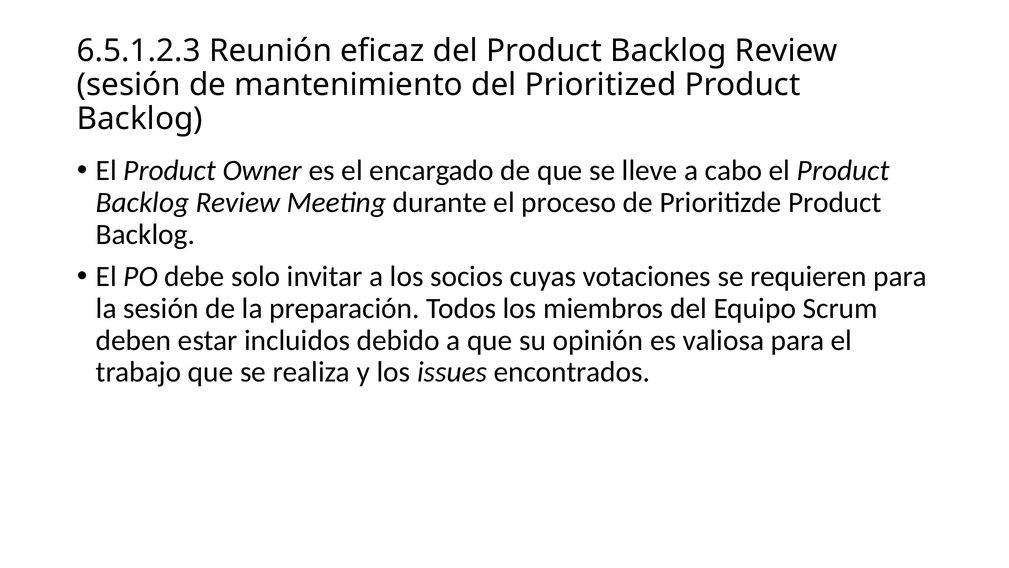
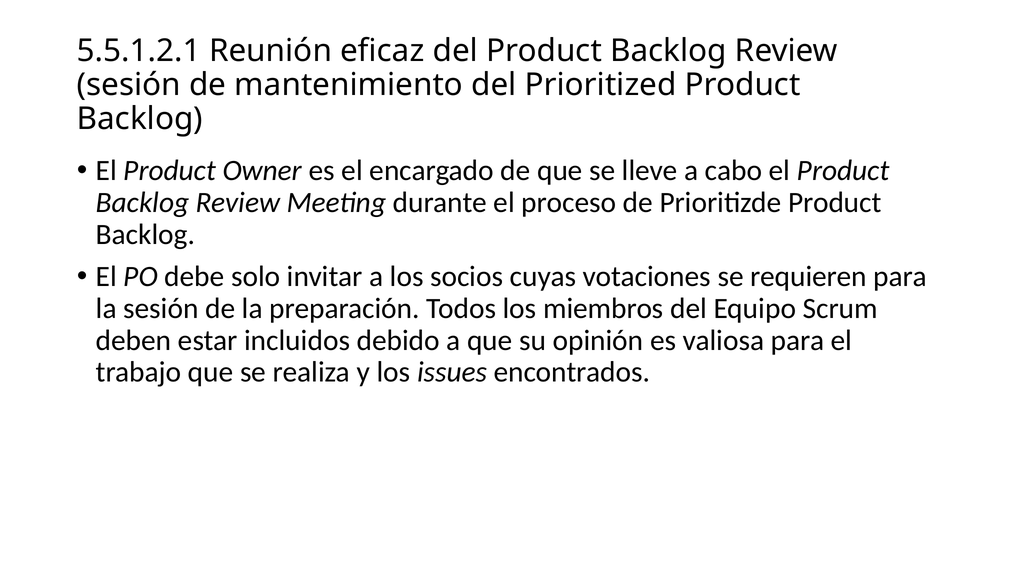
6.5.1.2.3: 6.5.1.2.3 -> 5.5.1.2.1
